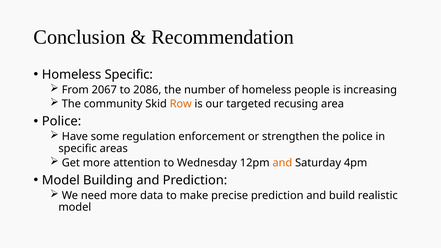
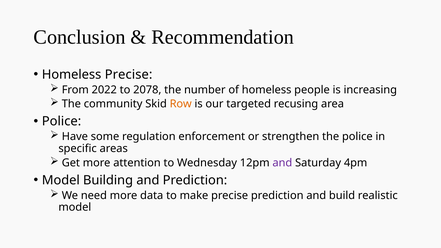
Homeless Specific: Specific -> Precise
2067: 2067 -> 2022
2086: 2086 -> 2078
and at (282, 163) colour: orange -> purple
